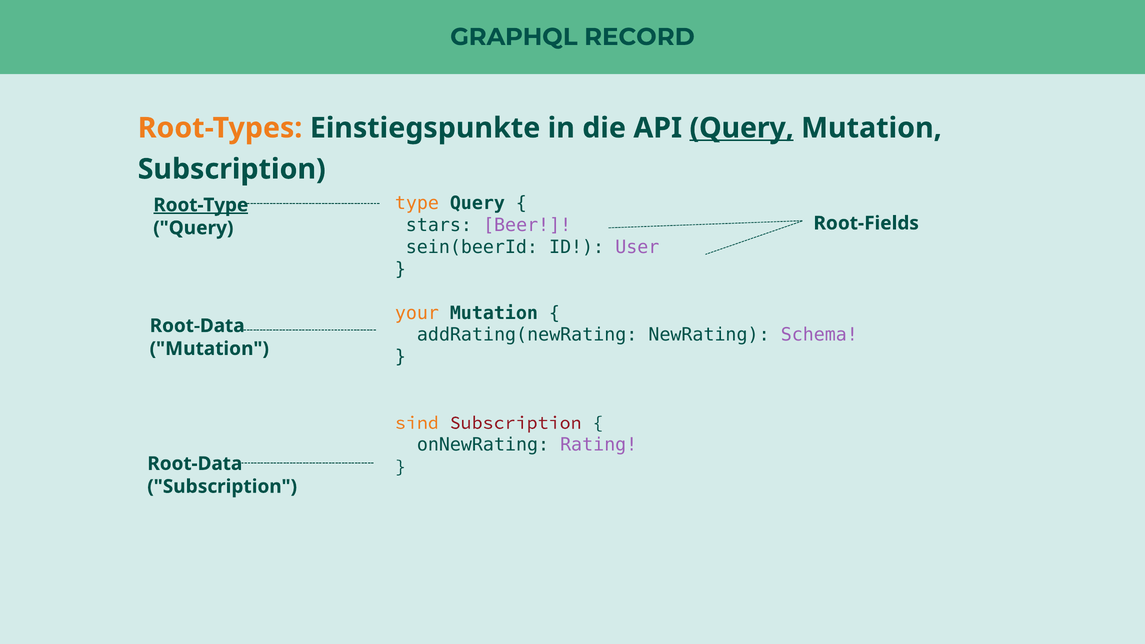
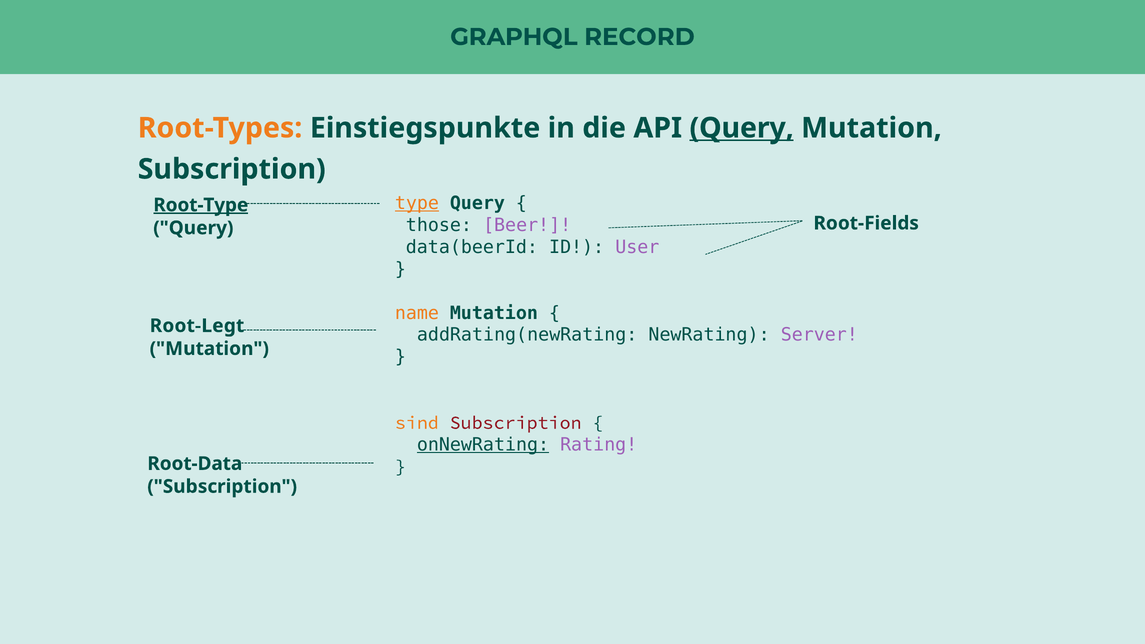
type underline: none -> present
stars: stars -> those
sein(beerId: sein(beerId -> data(beerId
your: your -> name
Root-Data at (197, 326): Root-Data -> Root-Legt
Schema: Schema -> Server
onNewRating underline: none -> present
